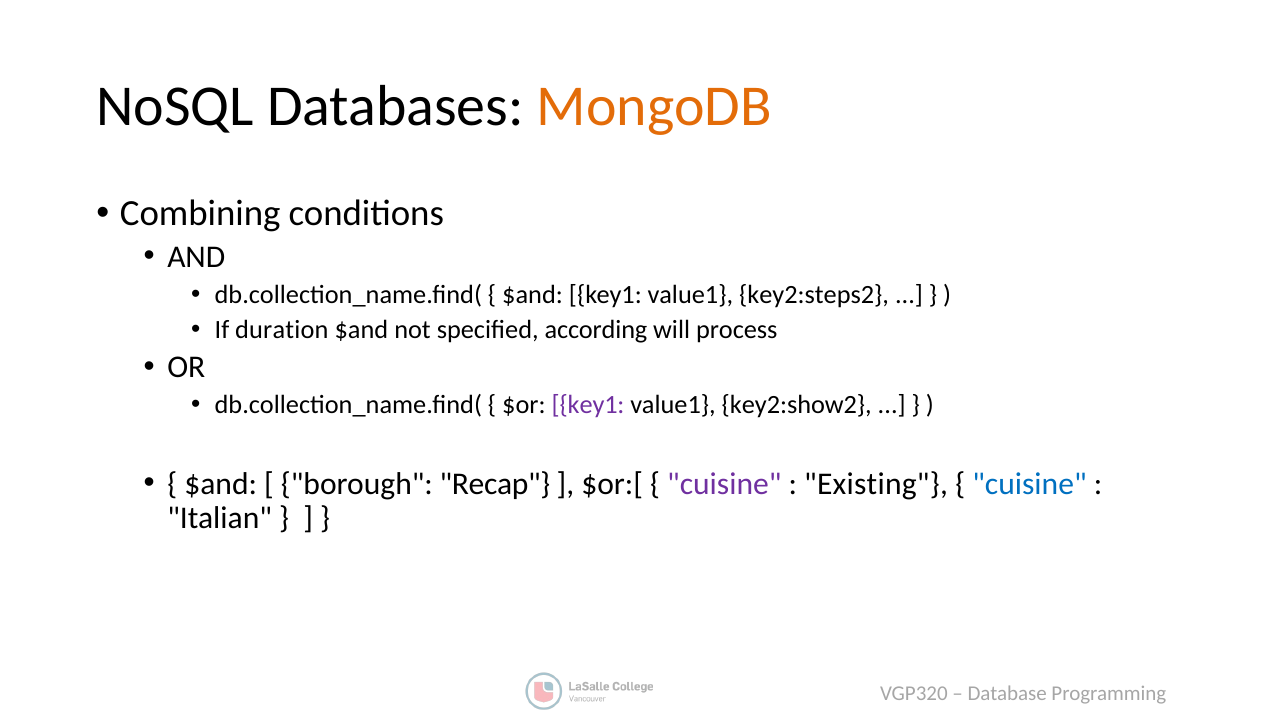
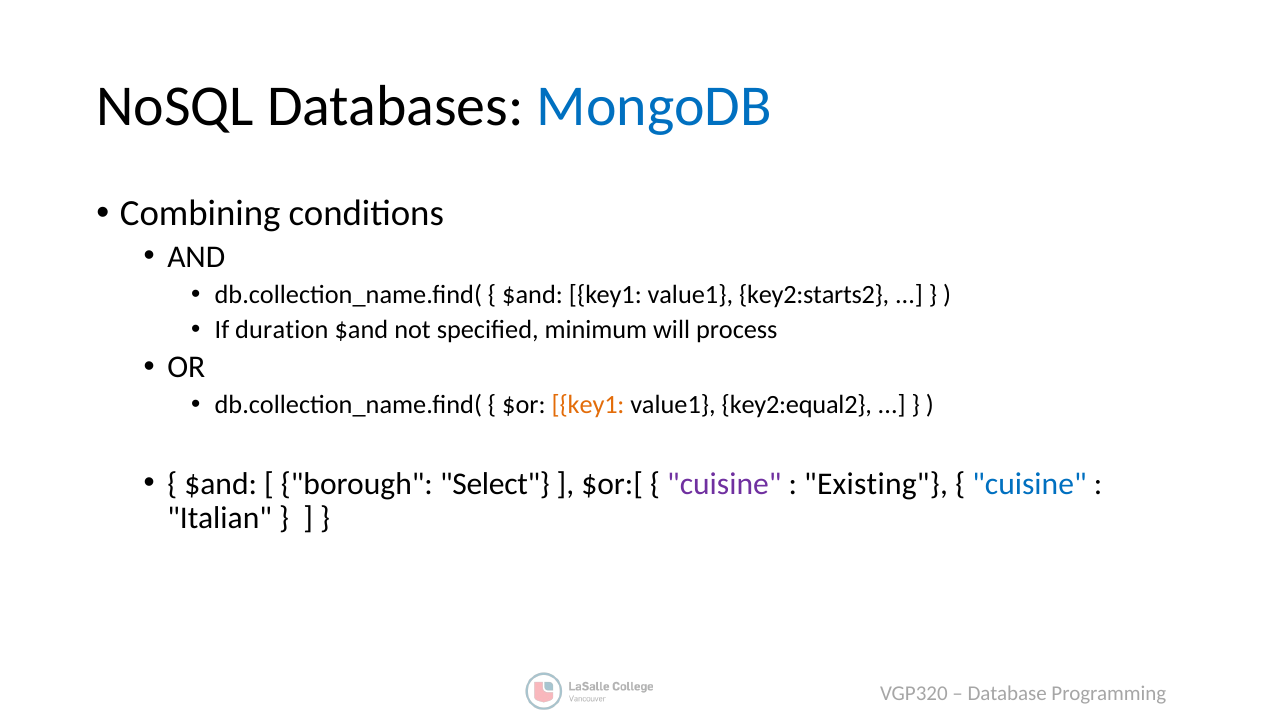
MongoDB colour: orange -> blue
key2:steps2: key2:steps2 -> key2:starts2
according: according -> minimum
key1 at (588, 406) colour: purple -> orange
key2:show2: key2:show2 -> key2:equal2
Recap: Recap -> Select
